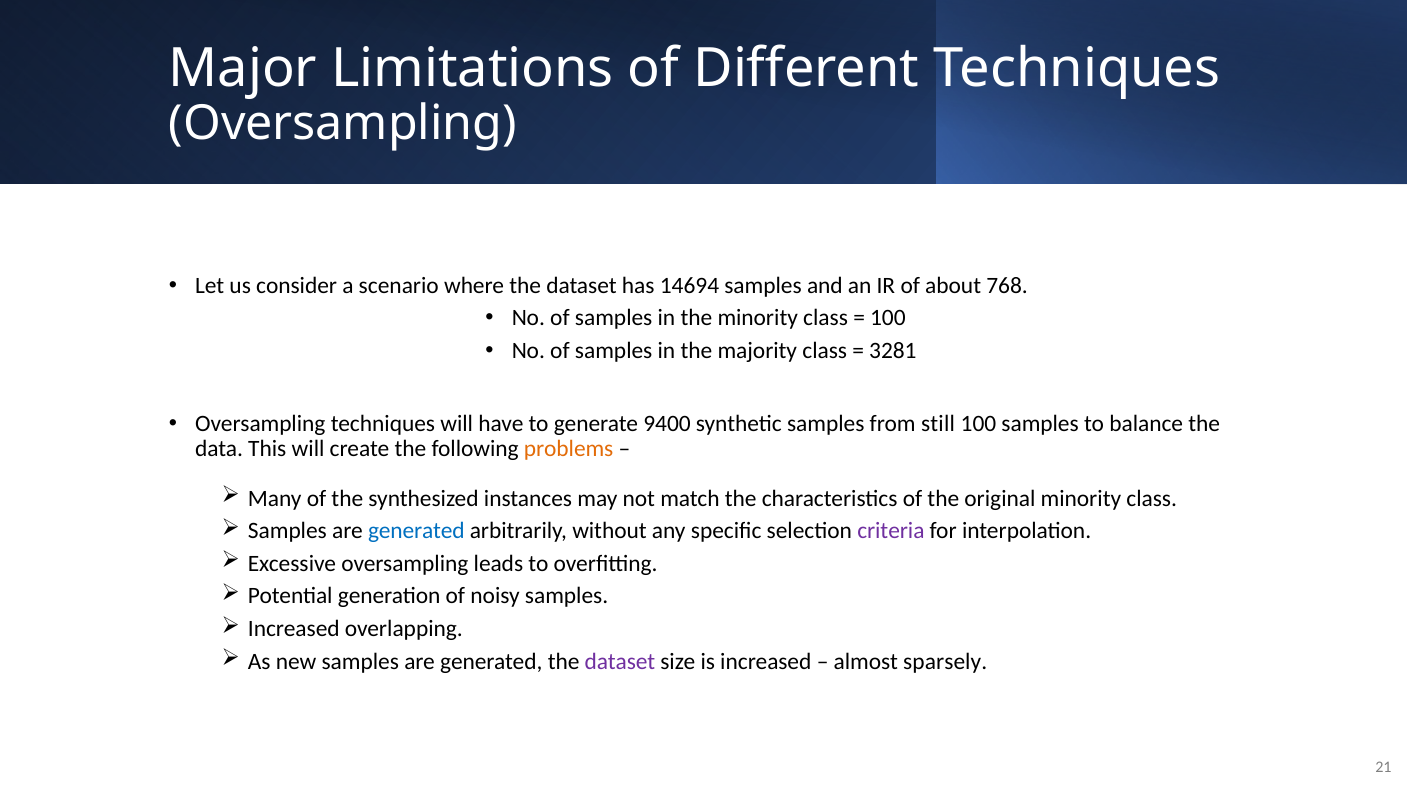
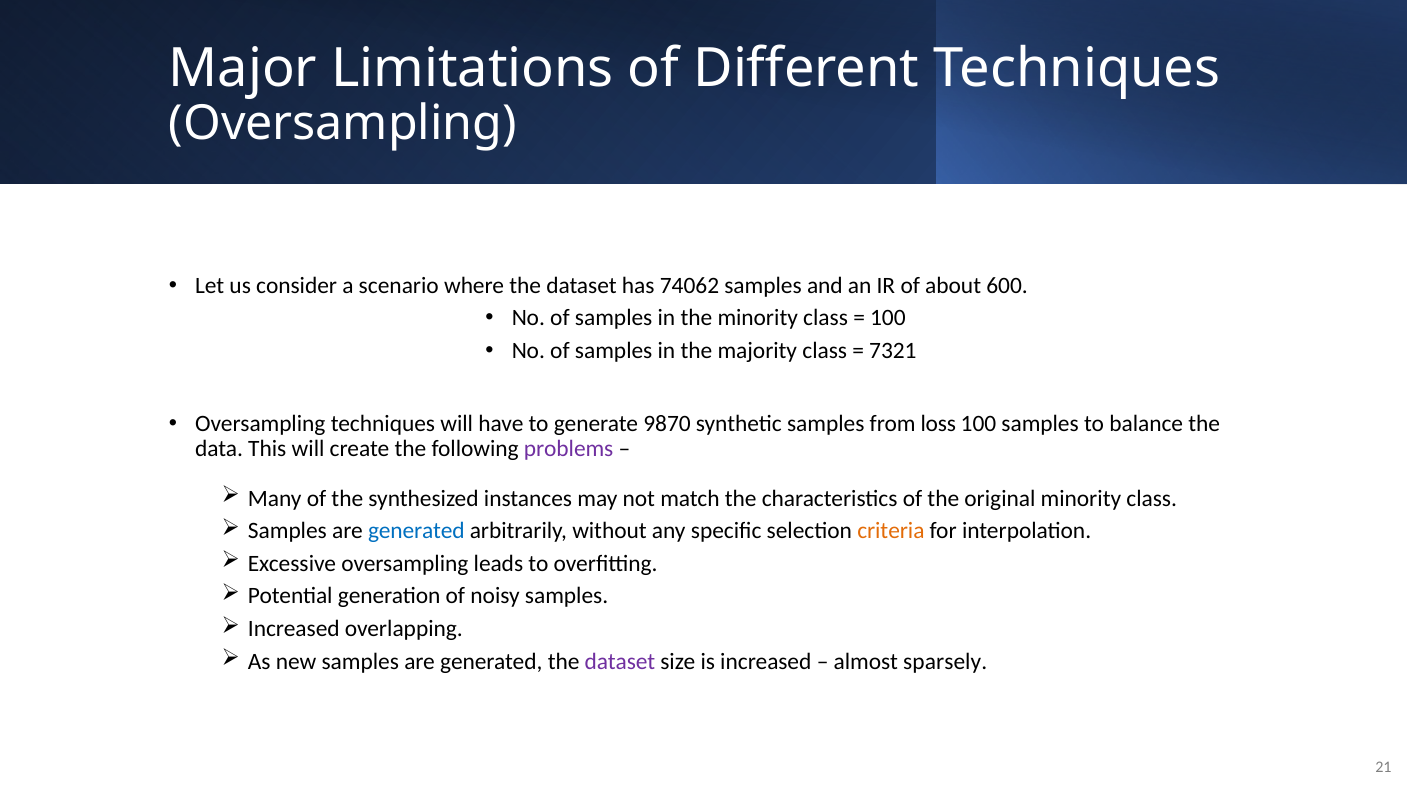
14694: 14694 -> 74062
768: 768 -> 600
3281: 3281 -> 7321
9400: 9400 -> 9870
still: still -> loss
problems colour: orange -> purple
criteria colour: purple -> orange
